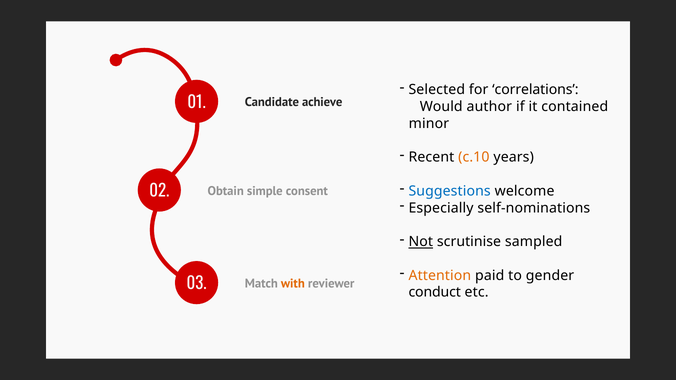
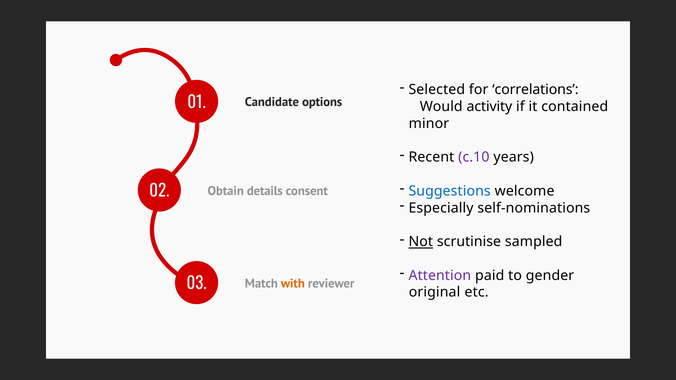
achieve: achieve -> options
author: author -> activity
c.10 colour: orange -> purple
simple: simple -> details
Attention colour: orange -> purple
conduct: conduct -> original
